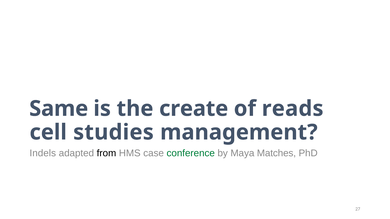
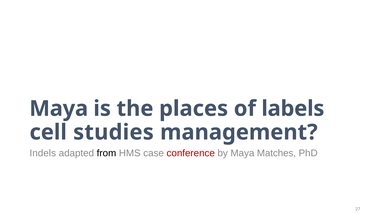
Same at (59, 109): Same -> Maya
create: create -> places
reads: reads -> labels
conference colour: green -> red
